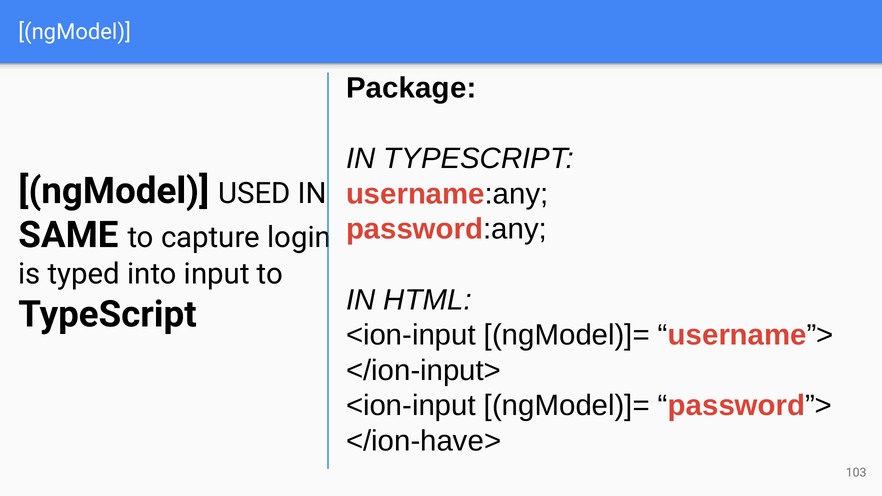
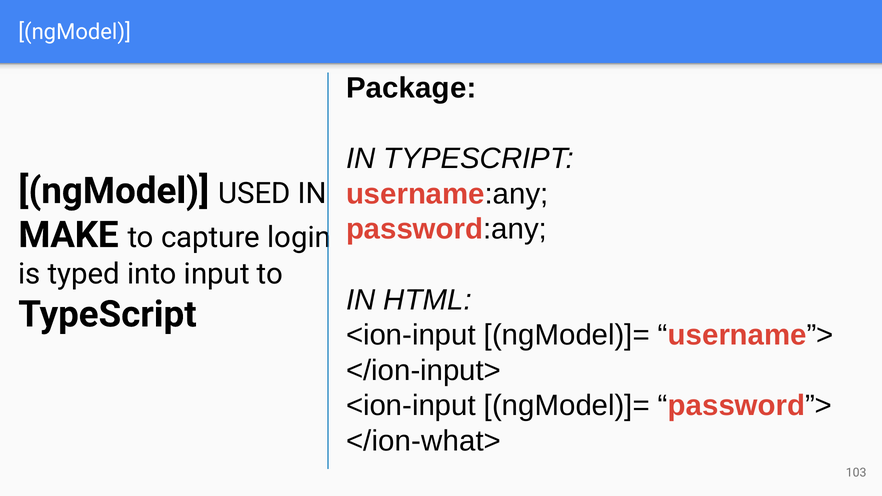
SAME: SAME -> MAKE
</ion-have>: </ion-have> -> </ion-what>
